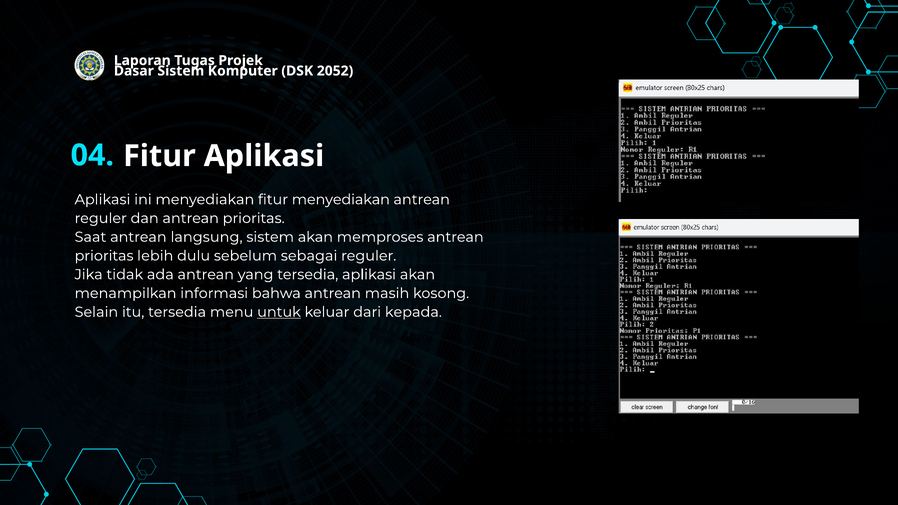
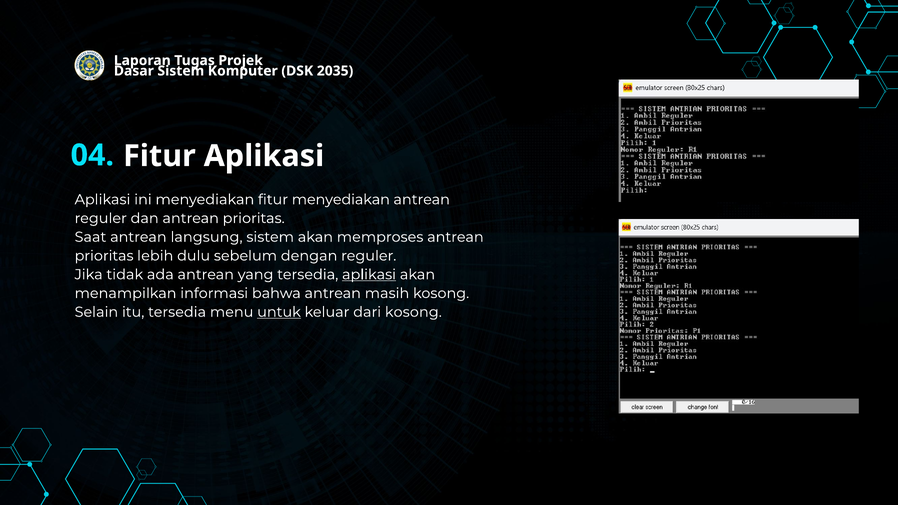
2052: 2052 -> 2035
sebagai: sebagai -> dengan
aplikasi at (369, 275) underline: none -> present
dari kepada: kepada -> kosong
